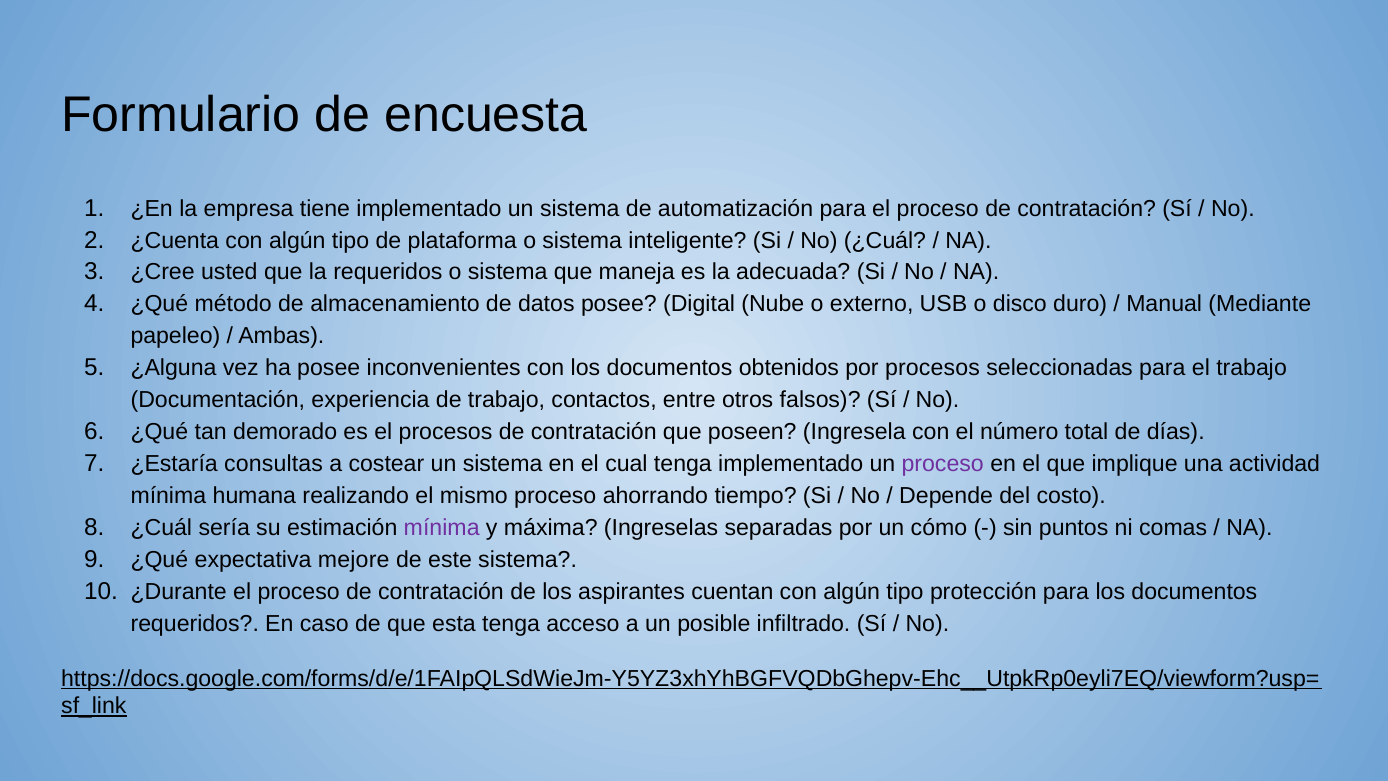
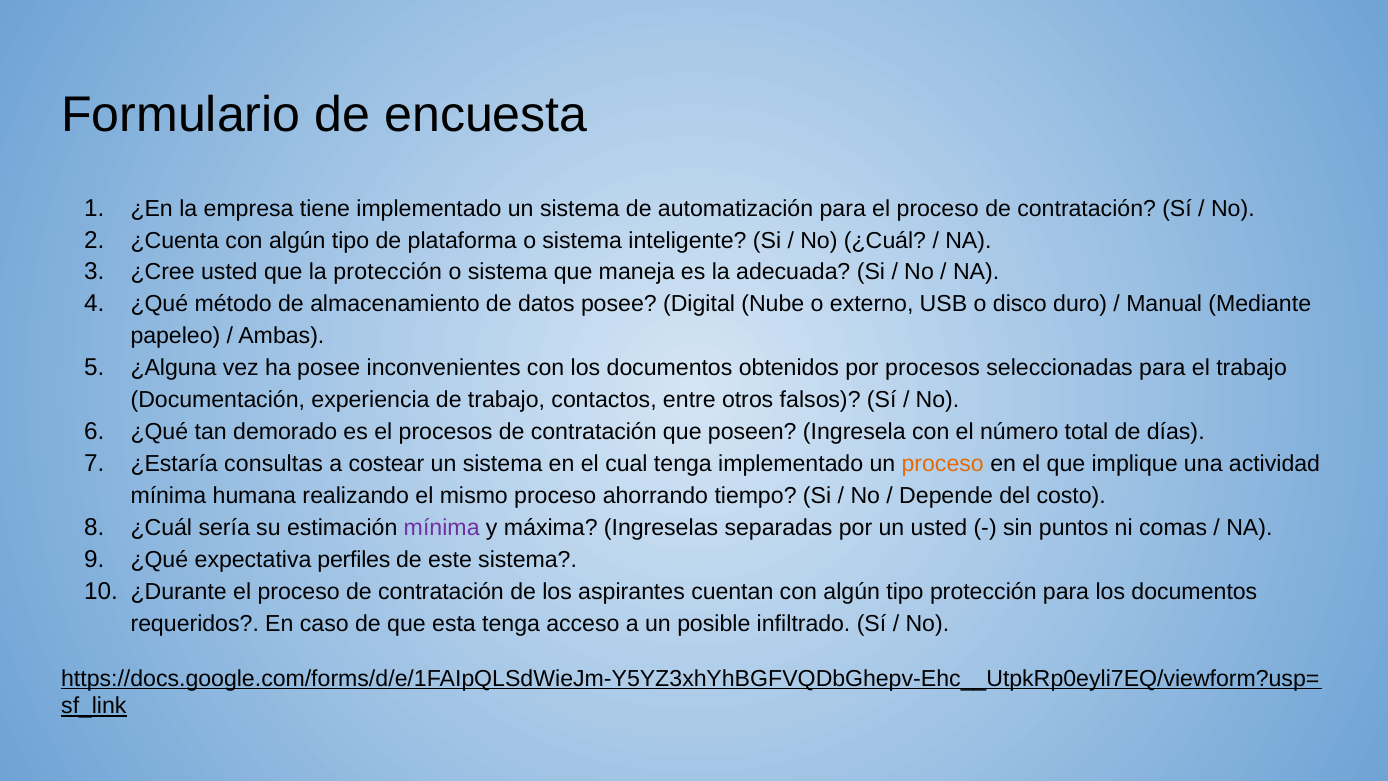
la requeridos: requeridos -> protección
proceso at (943, 464) colour: purple -> orange
un cómo: cómo -> usted
mejore: mejore -> perfiles
